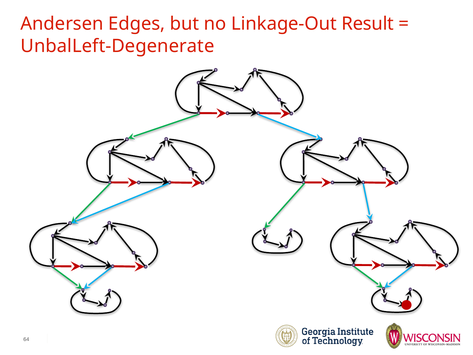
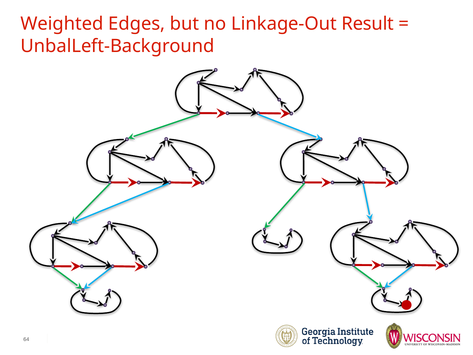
Andersen: Andersen -> Weighted
UnbalLeft-Degenerate: UnbalLeft-Degenerate -> UnbalLeft-Background
